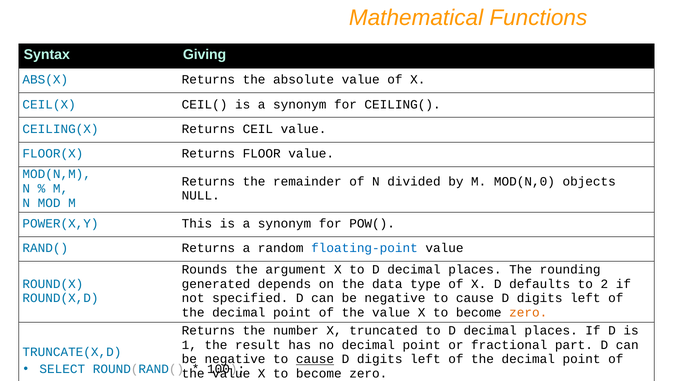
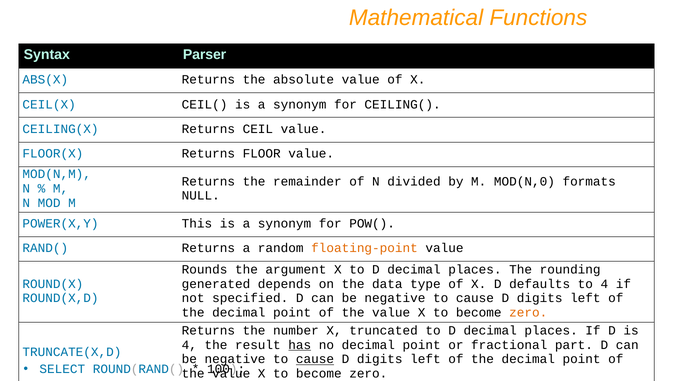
Giving: Giving -> Parser
objects: objects -> formats
floating-point colour: blue -> orange
to 2: 2 -> 4
1 at (189, 345): 1 -> 4
has underline: none -> present
